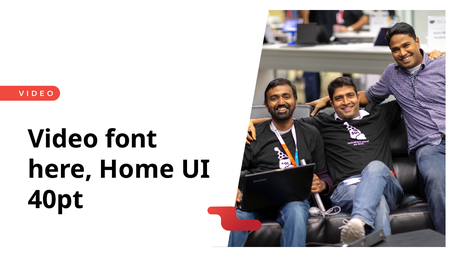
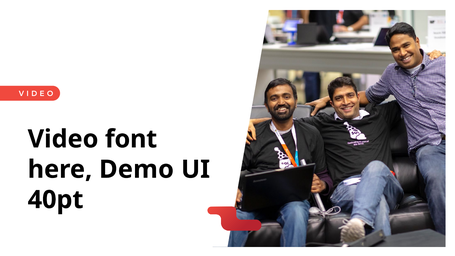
Home: Home -> Demo
